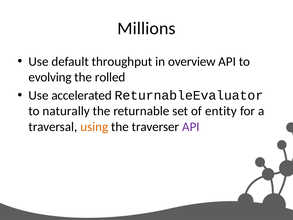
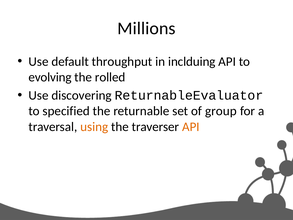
overview: overview -> inclduing
accelerated: accelerated -> discovering
naturally: naturally -> specified
entity: entity -> group
API at (191, 127) colour: purple -> orange
